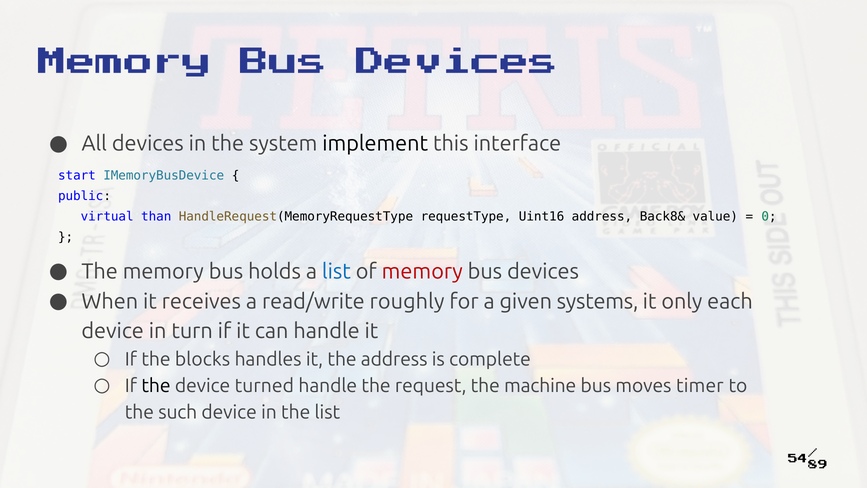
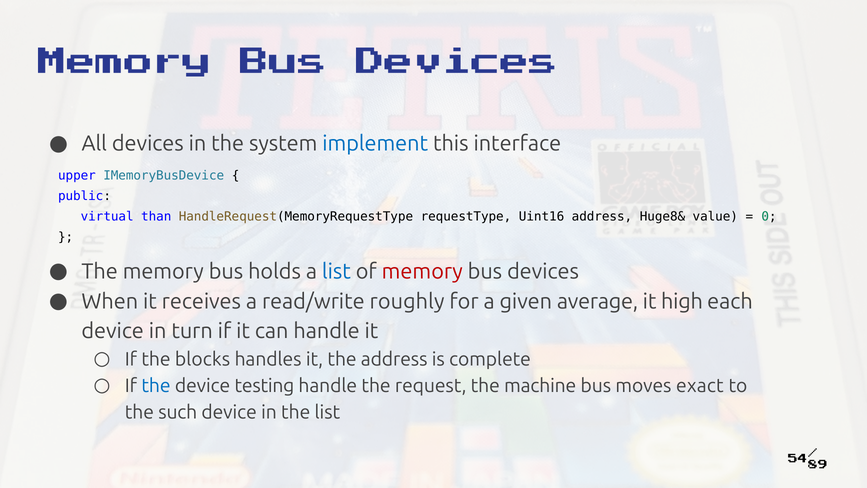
implement colour: black -> blue
start: start -> upper
Back8&: Back8& -> Huge8&
systems: systems -> average
only: only -> high
the at (156, 386) colour: black -> blue
turned: turned -> testing
timer: timer -> exact
